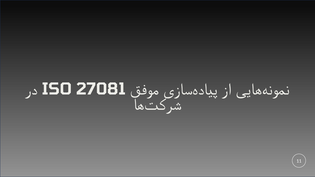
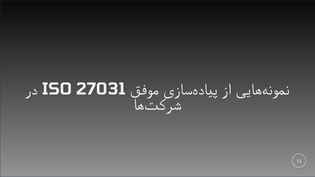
27081: 27081 -> 27031
